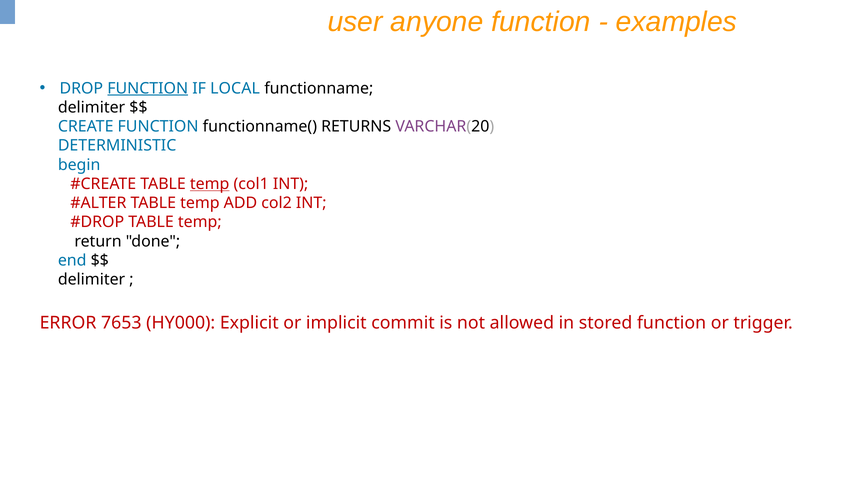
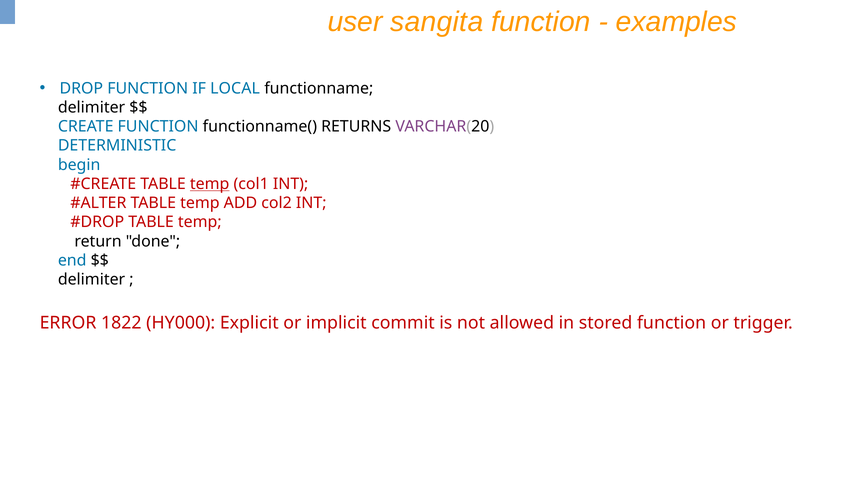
anyone: anyone -> sangita
FUNCTION at (148, 88) underline: present -> none
7653: 7653 -> 1822
